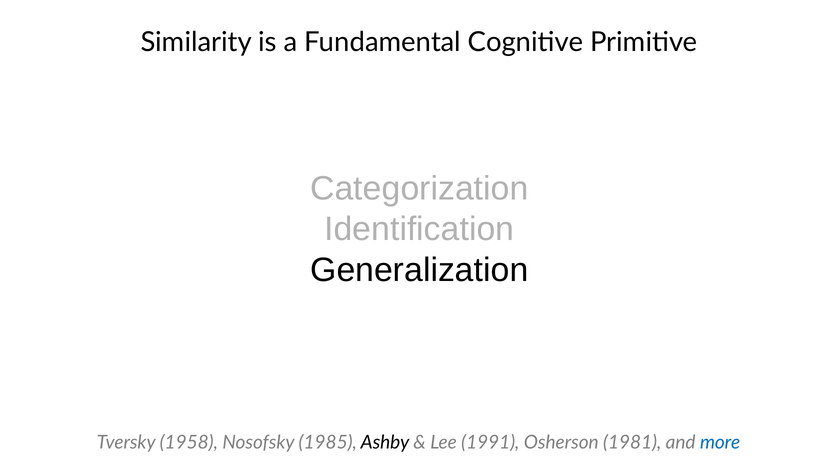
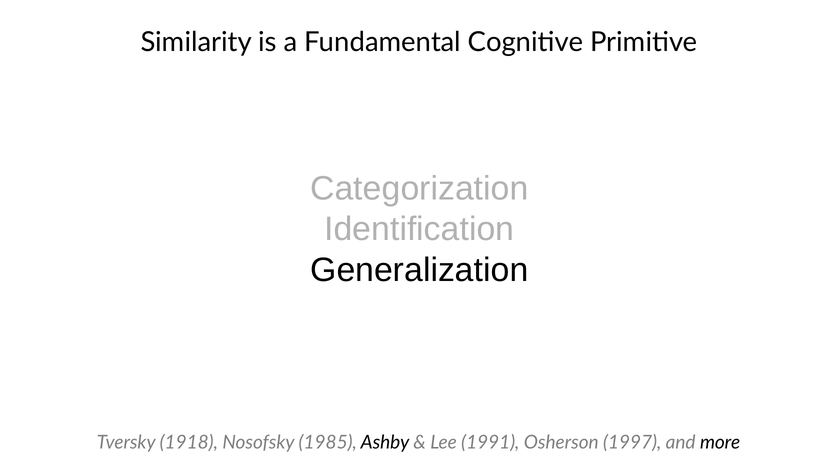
1958: 1958 -> 1918
1981: 1981 -> 1997
more colour: blue -> black
